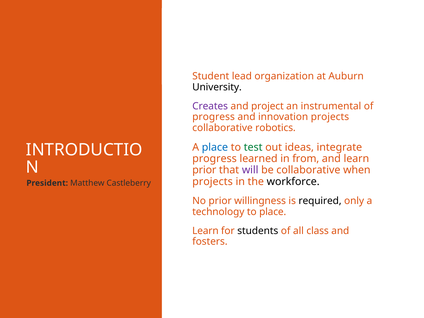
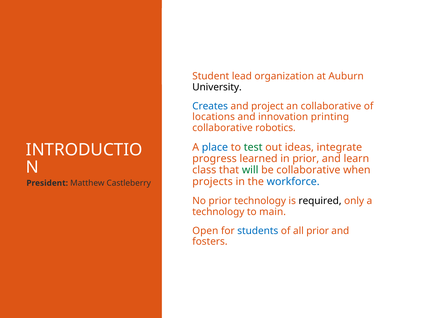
Creates colour: purple -> blue
an instrumental: instrumental -> collaborative
progress at (214, 117): progress -> locations
innovation projects: projects -> printing
in from: from -> prior
prior at (204, 170): prior -> class
will colour: purple -> green
workforce colour: black -> blue
prior willingness: willingness -> technology
to place: place -> main
Learn at (205, 231): Learn -> Open
students colour: black -> blue
all class: class -> prior
